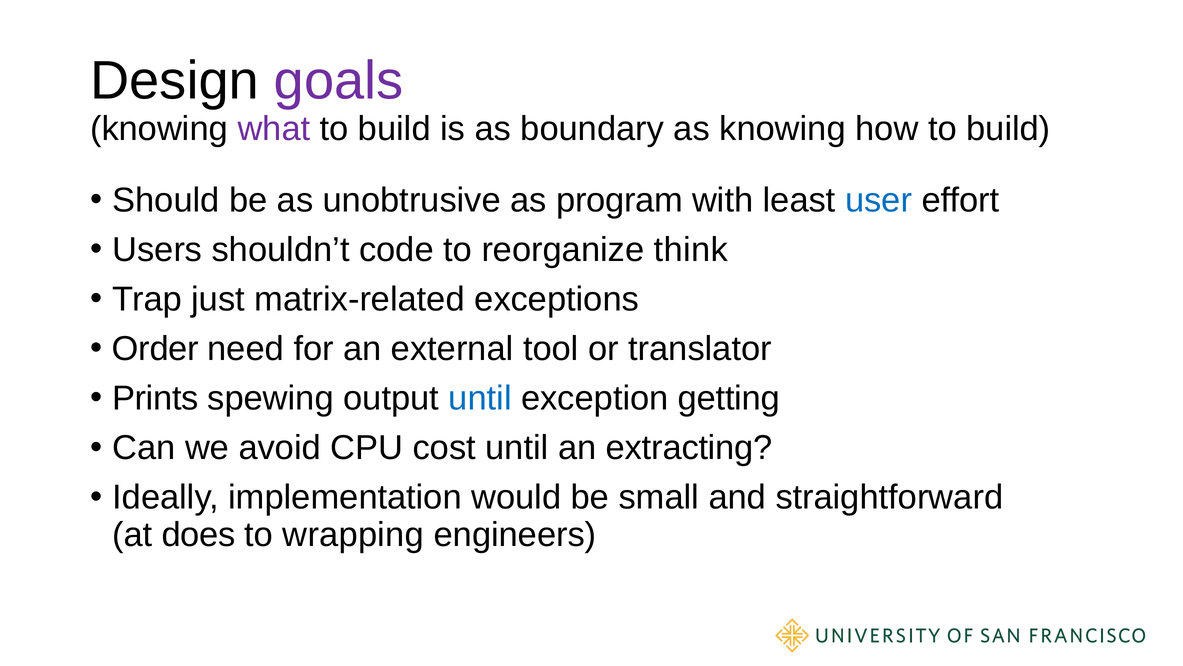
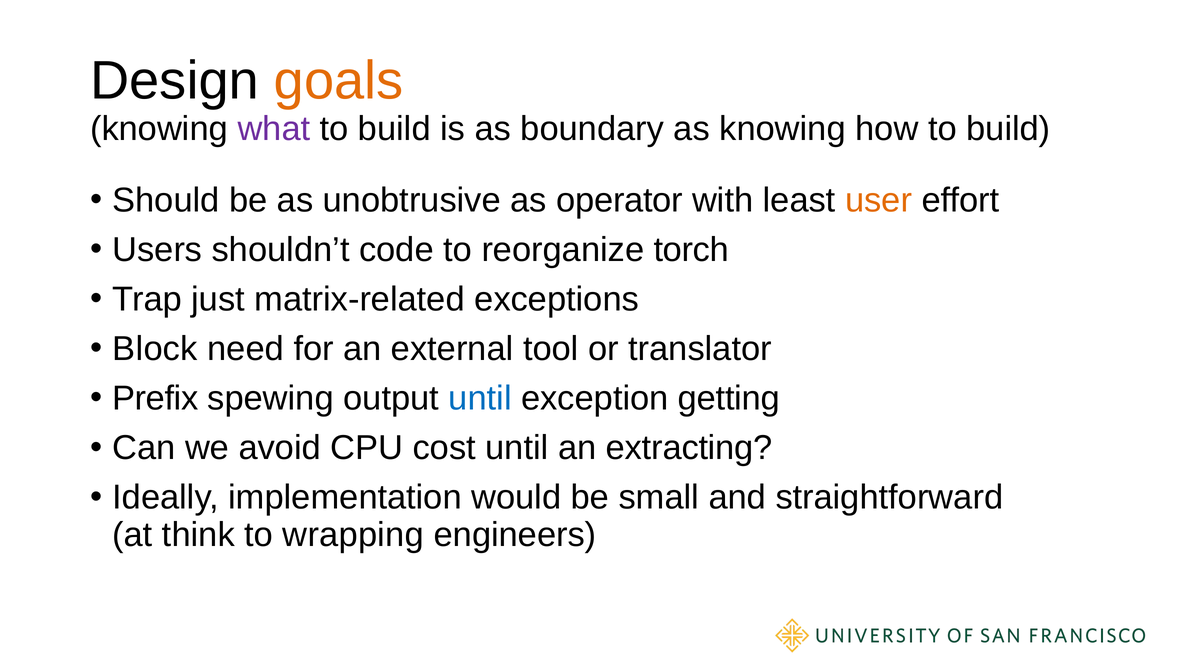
goals colour: purple -> orange
program: program -> operator
user colour: blue -> orange
think: think -> torch
Order: Order -> Block
Prints: Prints -> Prefix
does: does -> think
